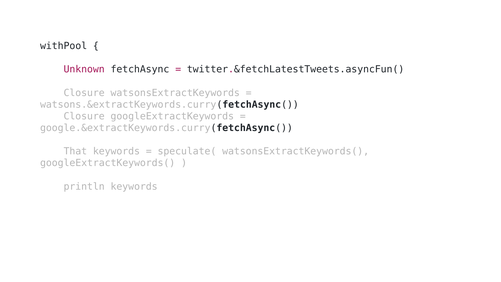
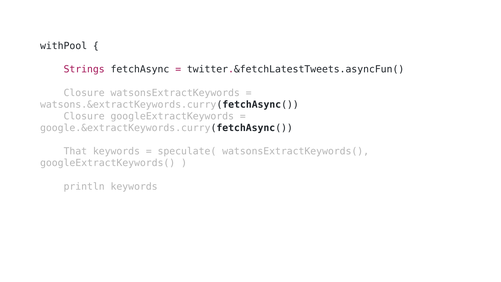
Unknown: Unknown -> Strings
